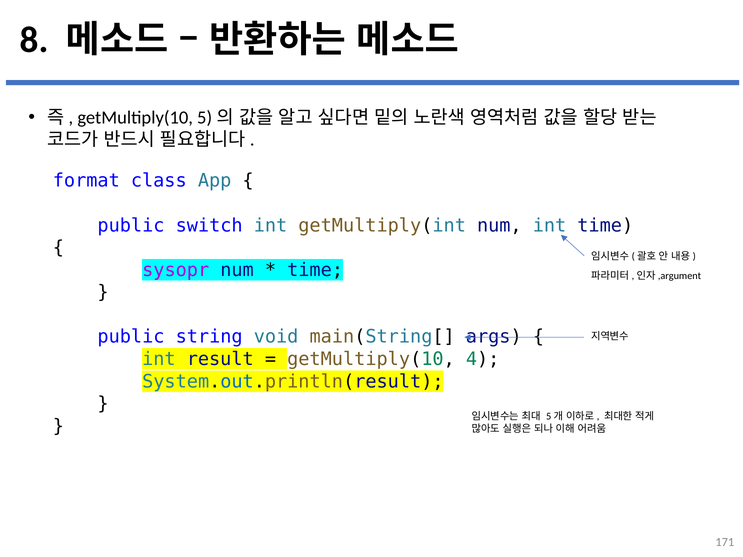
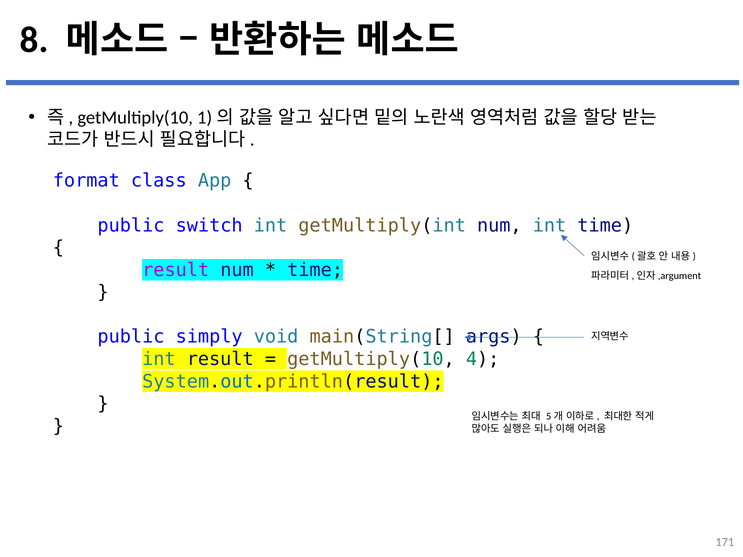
5: 5 -> 1
sysopr at (176, 270): sysopr -> result
string: string -> simply
